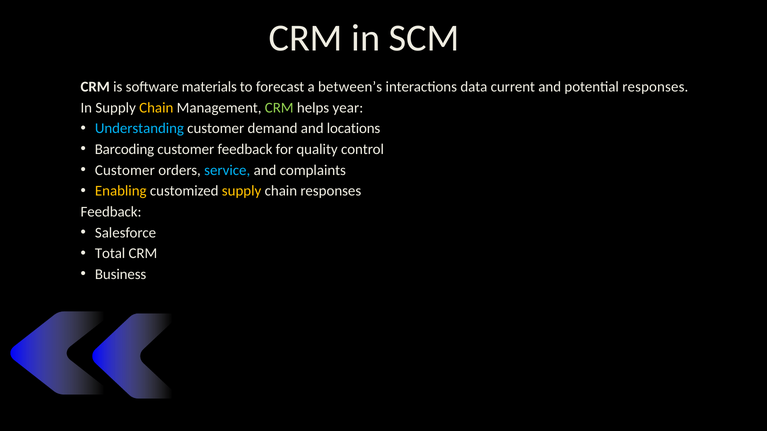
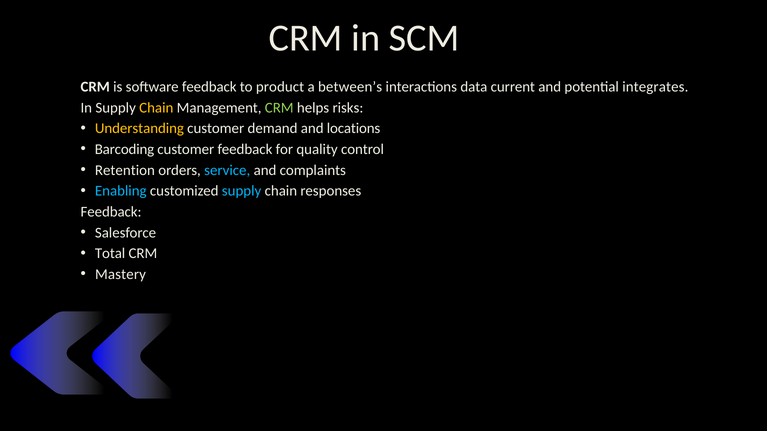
software materials: materials -> feedback
forecast: forecast -> product
potential responses: responses -> integrates
year: year -> risks
Understanding colour: light blue -> yellow
Customer at (125, 170): Customer -> Retention
Enabling colour: yellow -> light blue
supply at (242, 191) colour: yellow -> light blue
Business: Business -> Mastery
